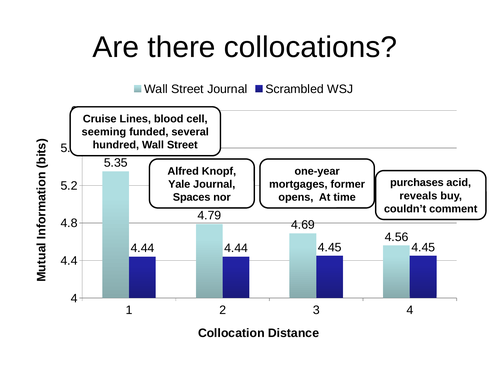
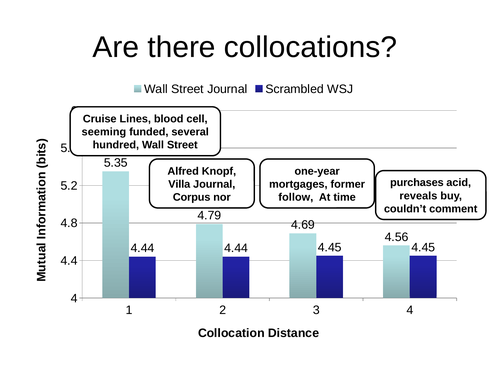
Yale: Yale -> Villa
Spaces: Spaces -> Corpus
opens: opens -> follow
